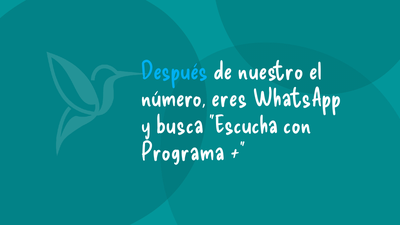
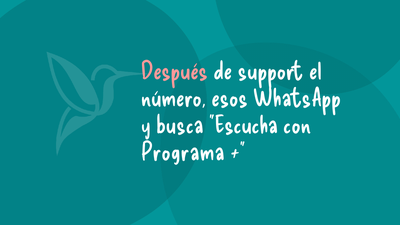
Después colour: light blue -> pink
nuestro: nuestro -> support
eres: eres -> esos
